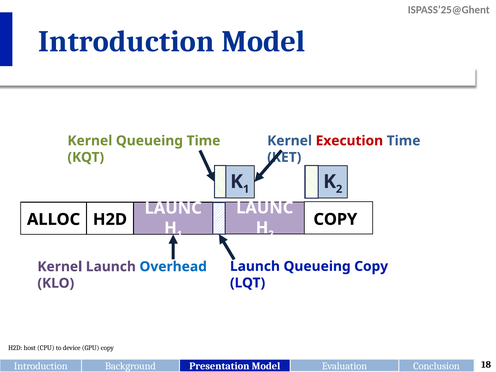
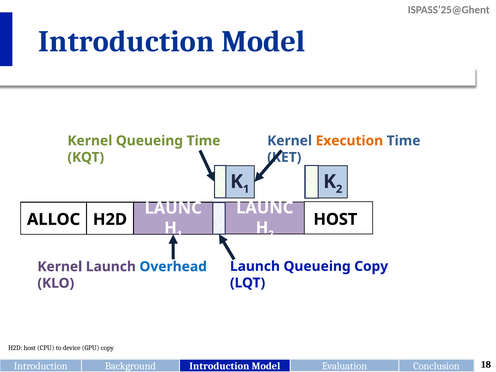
Execution colour: red -> orange
COPY at (335, 219): COPY -> HOST
Background Presentation: Presentation -> Introduction
